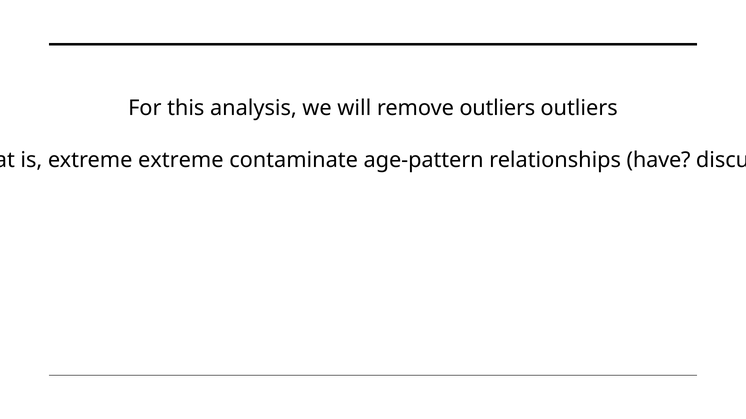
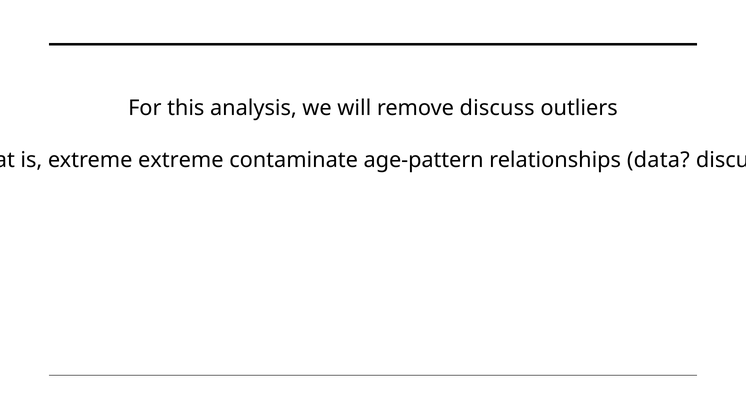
remove outliers: outliers -> discuss
have: have -> data
